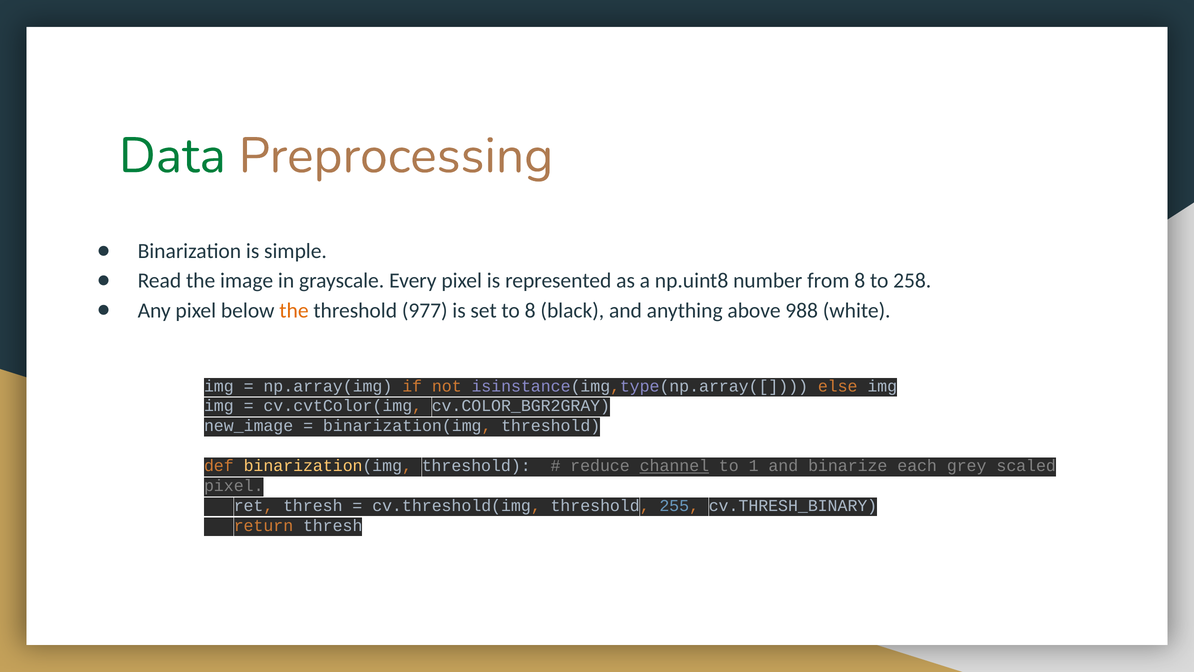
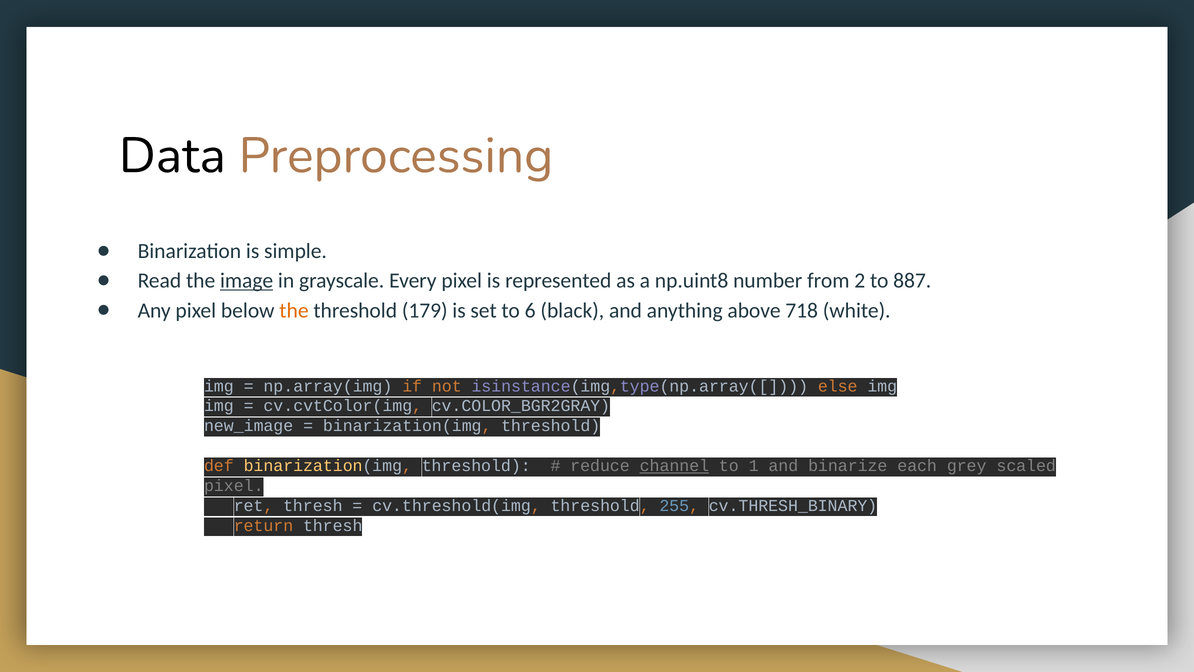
Data colour: green -> black
image underline: none -> present
from 8: 8 -> 2
258: 258 -> 887
977: 977 -> 179
to 8: 8 -> 6
988: 988 -> 718
